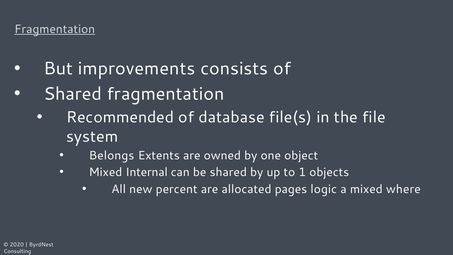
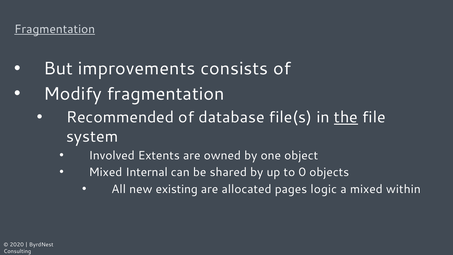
Shared at (73, 94): Shared -> Modify
the underline: none -> present
Belongs: Belongs -> Involved
1: 1 -> 0
percent: percent -> existing
where: where -> within
